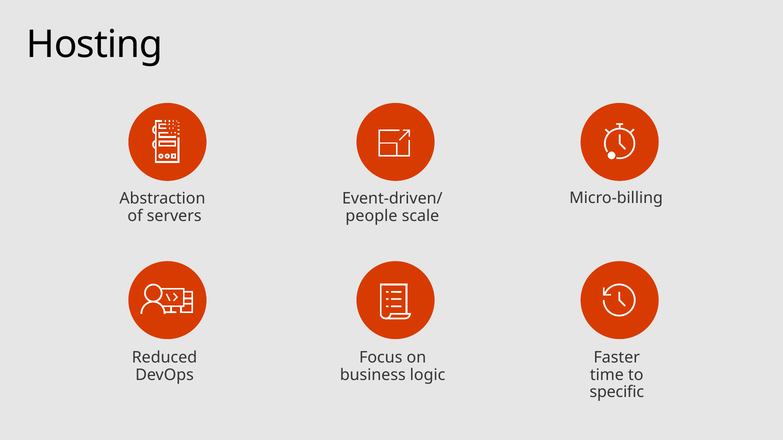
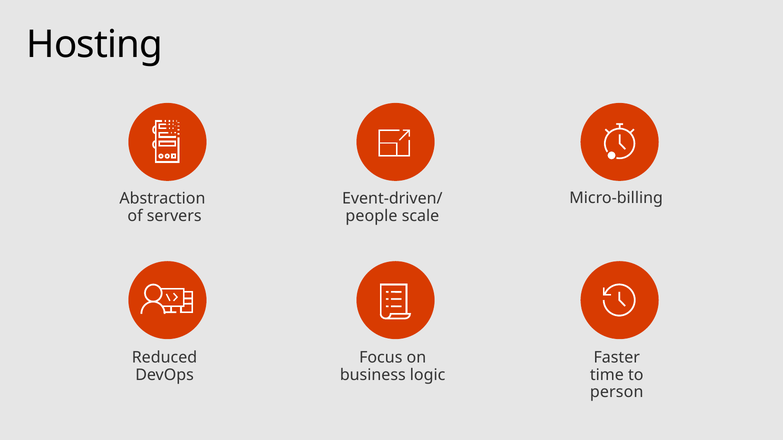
specific: specific -> person
